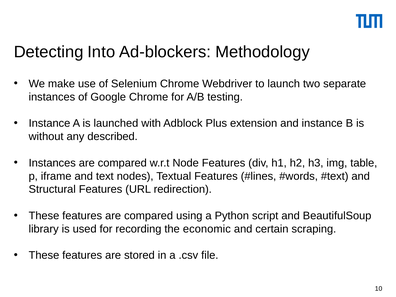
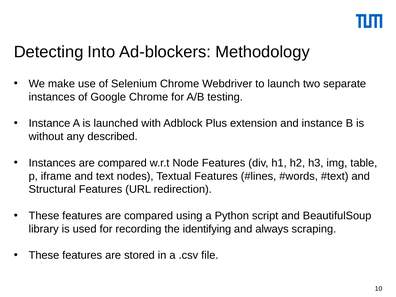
economic: economic -> identifying
certain: certain -> always
